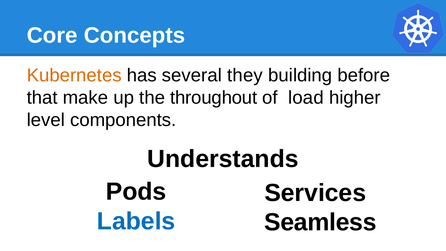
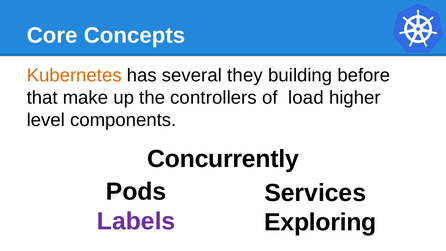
throughout: throughout -> controllers
Understands: Understands -> Concurrently
Labels colour: blue -> purple
Seamless: Seamless -> Exploring
